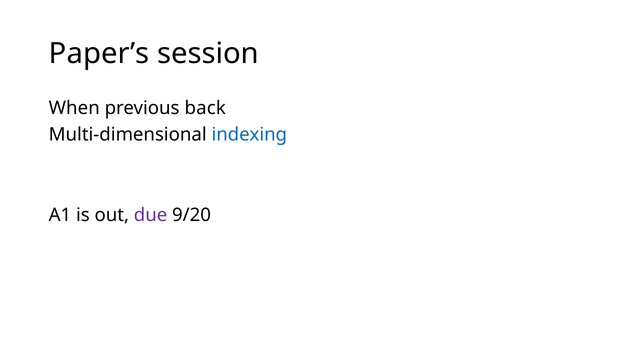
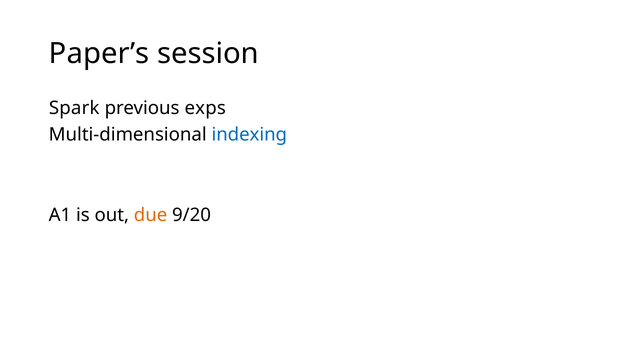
When: When -> Spark
back: back -> exps
due colour: purple -> orange
